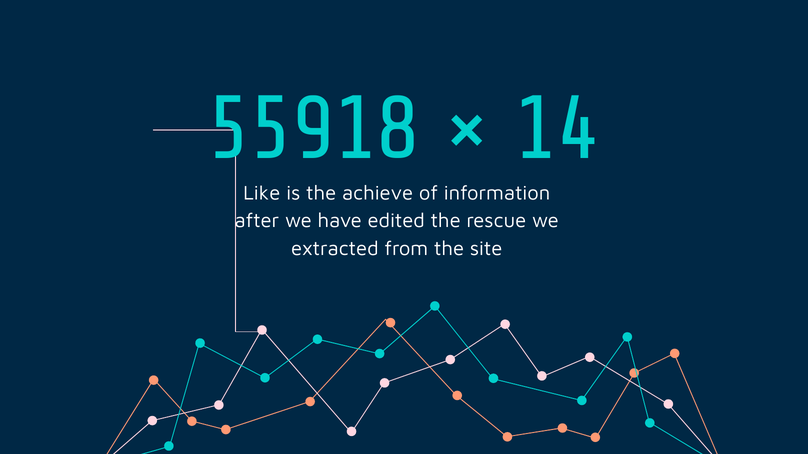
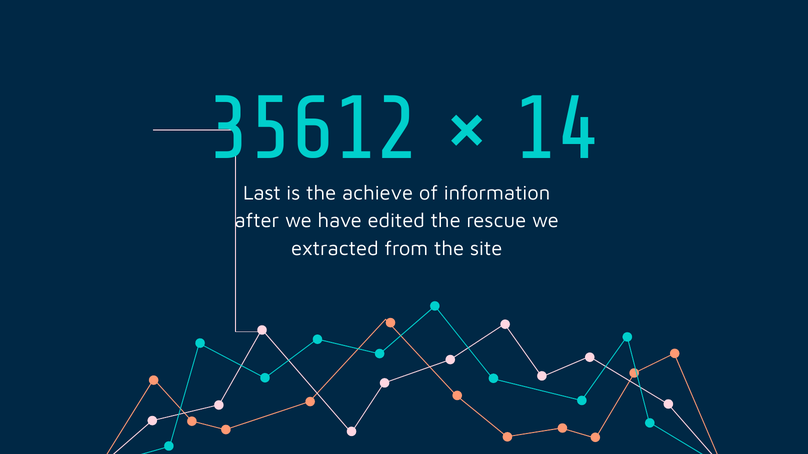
55918: 55918 -> 35612
Like: Like -> Last
